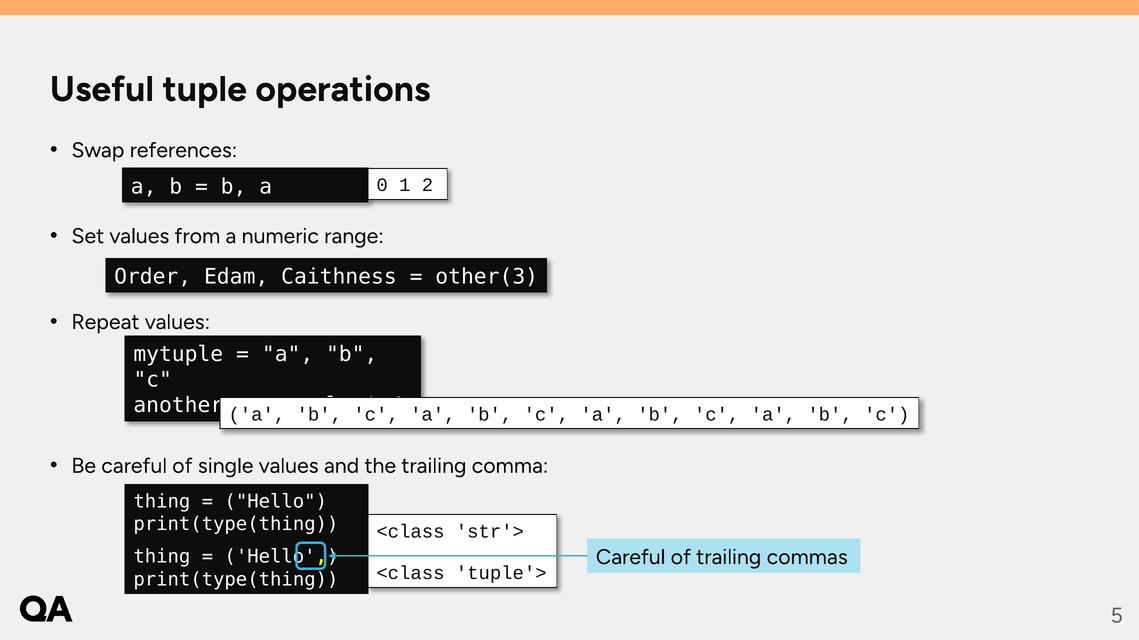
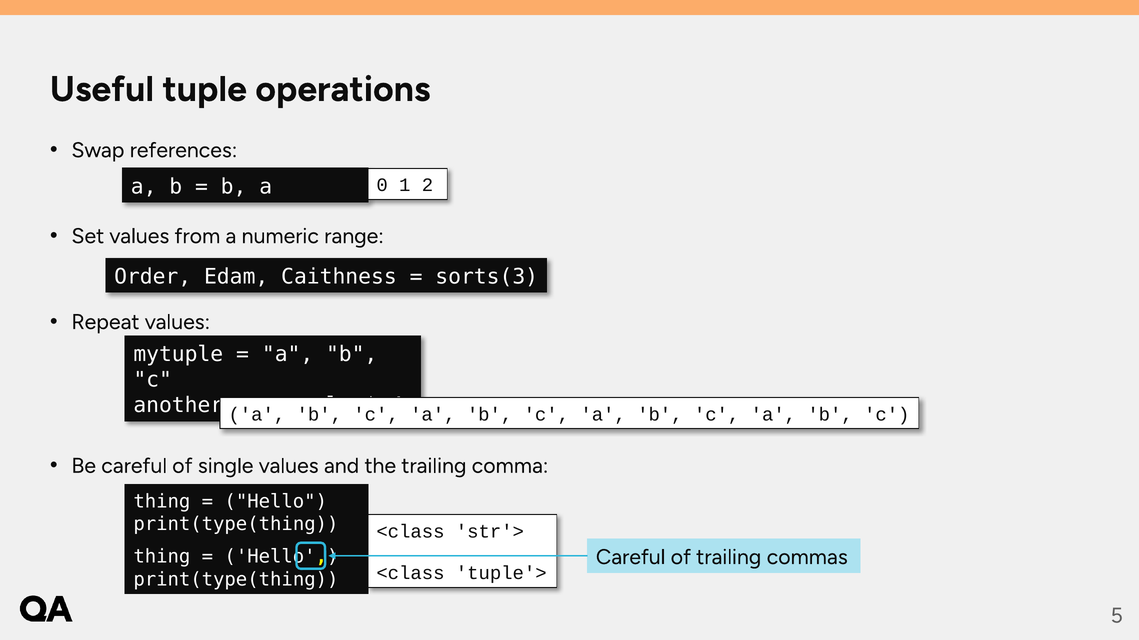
other(3: other(3 -> sorts(3
